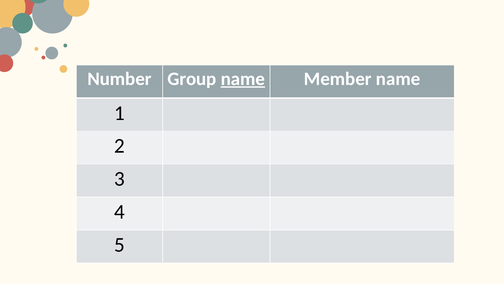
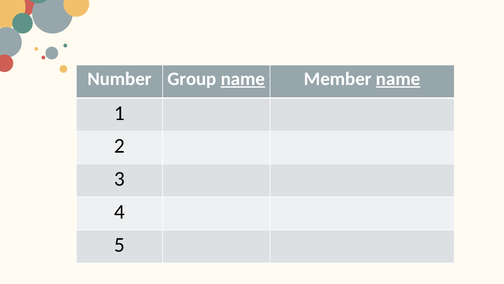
name at (398, 79) underline: none -> present
